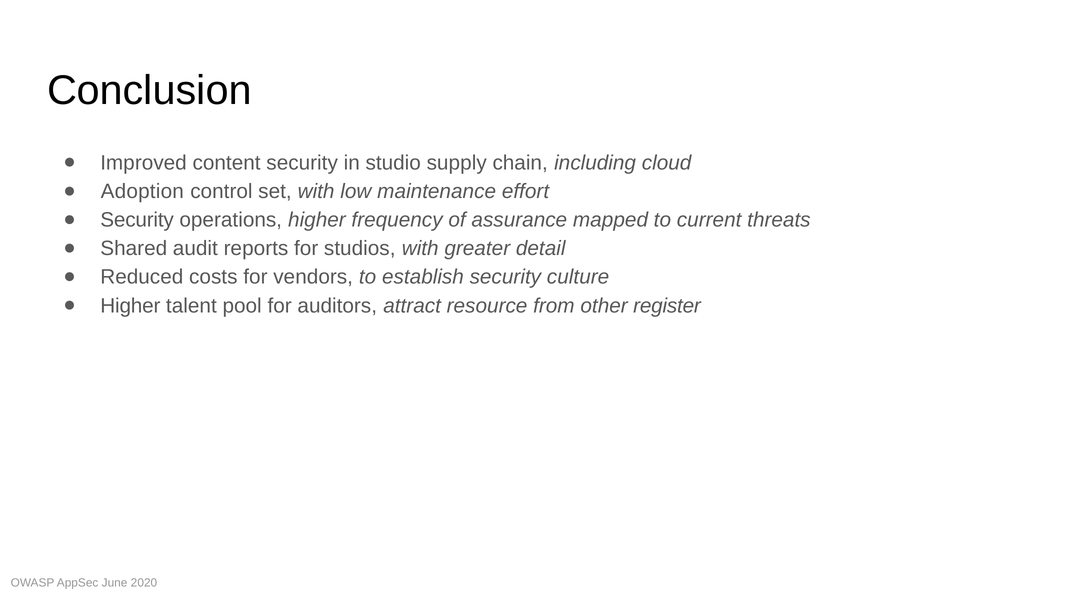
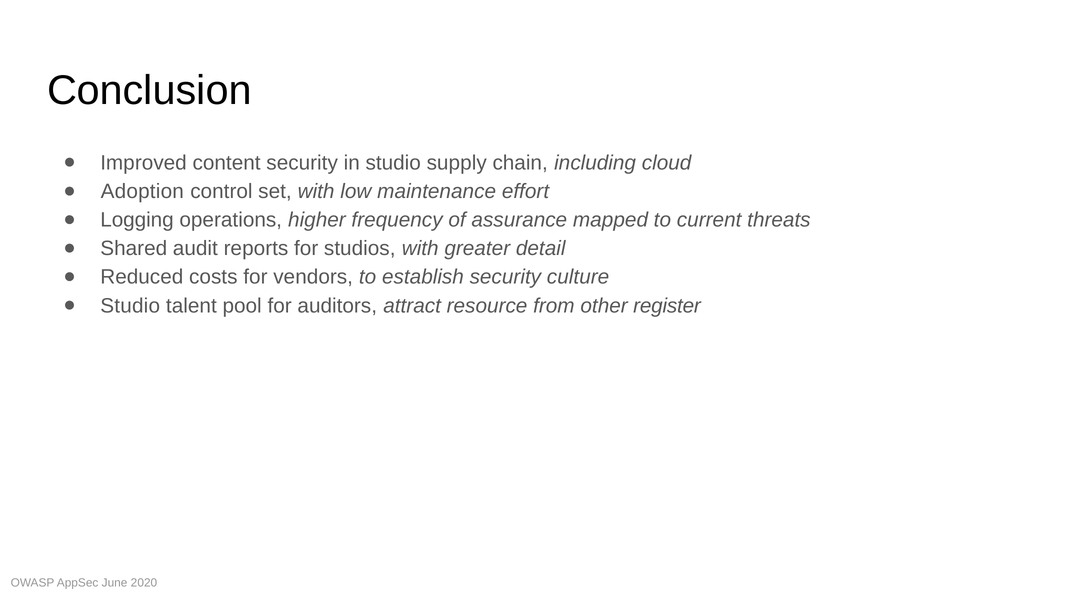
Security at (137, 220): Security -> Logging
Higher at (130, 305): Higher -> Studio
